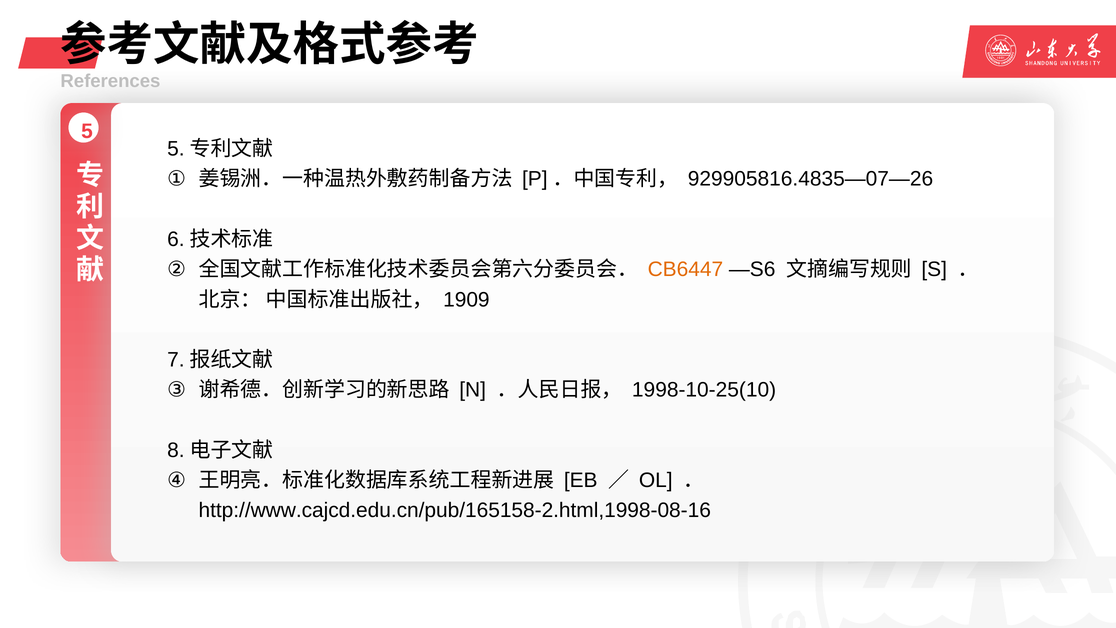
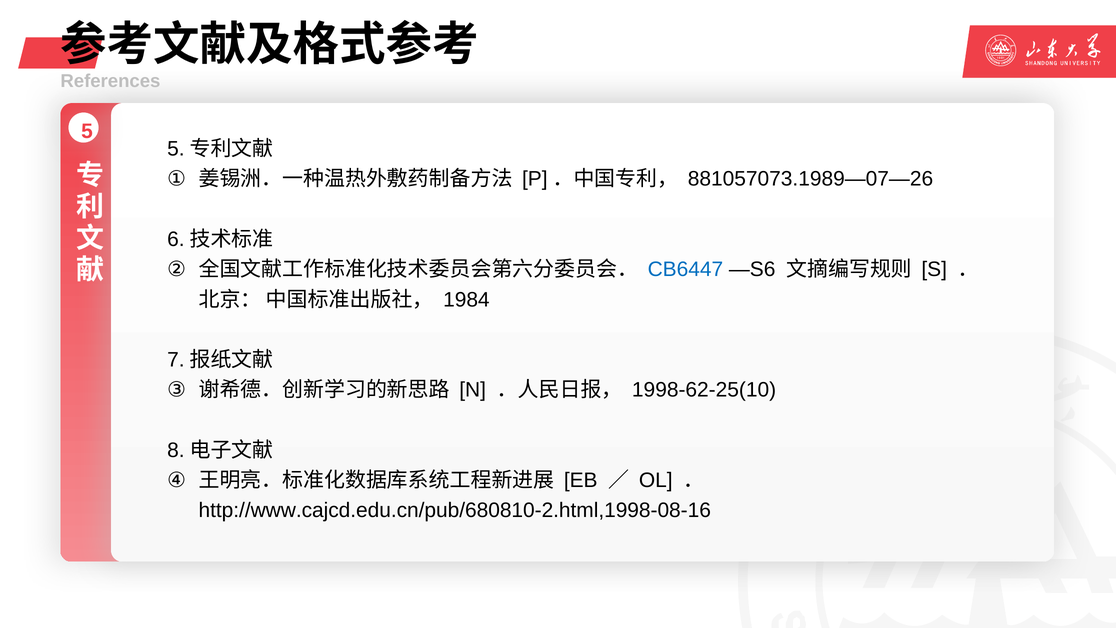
929905816.4835—07—26: 929905816.4835—07—26 -> 881057073.1989—07—26
CB6447 colour: orange -> blue
1909: 1909 -> 1984
1998-10-25(10: 1998-10-25(10 -> 1998-62-25(10
http://www.cajcd.edu.cn/pub/165158-2.html,1998-08-16: http://www.cajcd.edu.cn/pub/165158-2.html,1998-08-16 -> http://www.cajcd.edu.cn/pub/680810-2.html,1998-08-16
